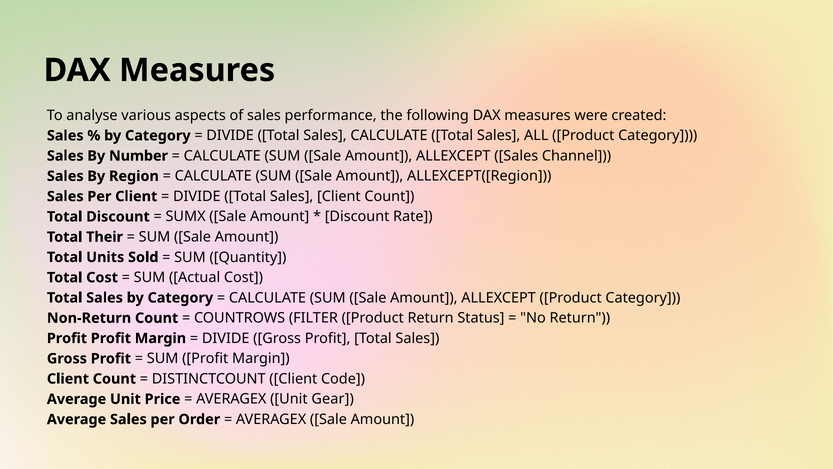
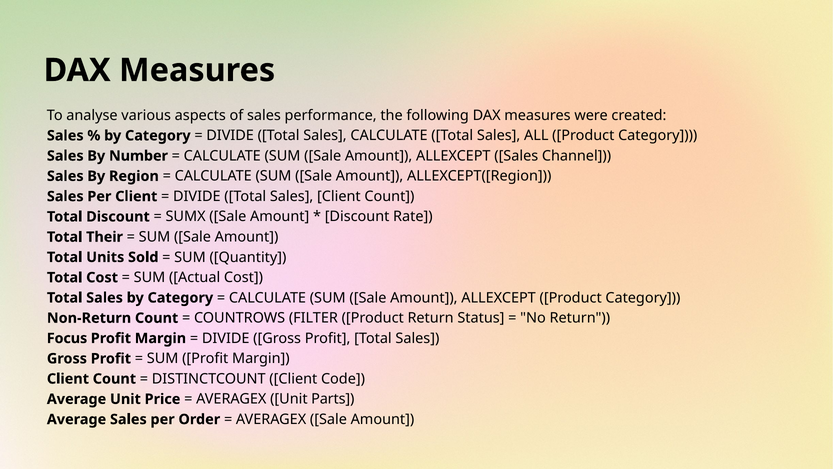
Profit at (67, 338): Profit -> Focus
Gear: Gear -> Parts
